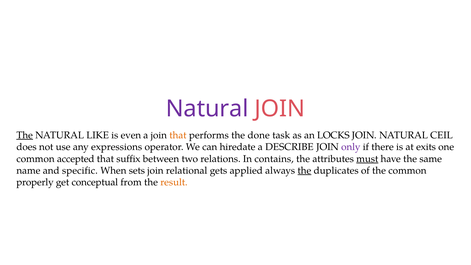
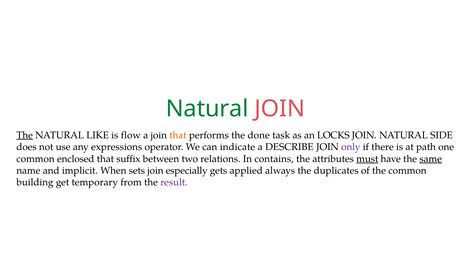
Natural at (207, 109) colour: purple -> green
even: even -> flow
CEIL: CEIL -> SIDE
hiredate: hiredate -> indicate
exits: exits -> path
accepted: accepted -> enclosed
same underline: none -> present
specific: specific -> implicit
relational: relational -> especially
the at (304, 171) underline: present -> none
properly: properly -> building
conceptual: conceptual -> temporary
result colour: orange -> purple
